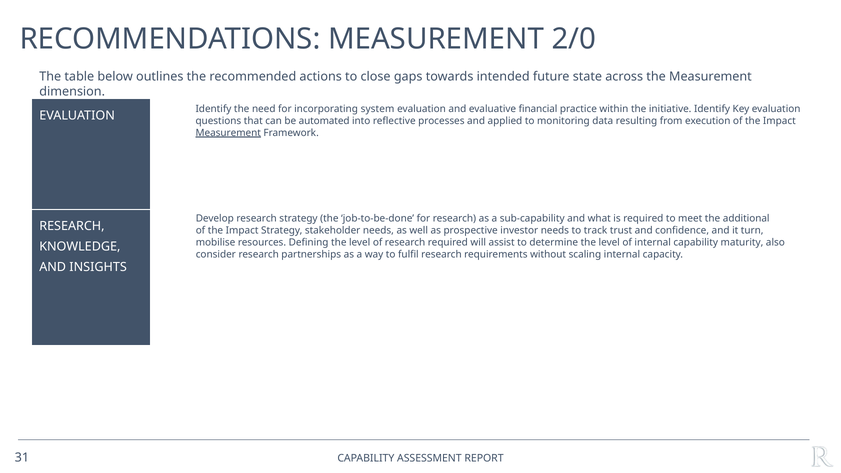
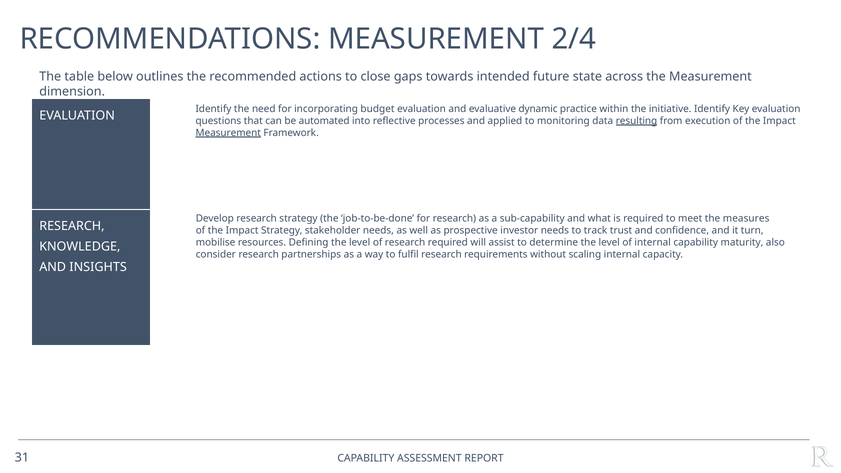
2/0: 2/0 -> 2/4
system: system -> budget
financial: financial -> dynamic
resulting underline: none -> present
additional: additional -> measures
